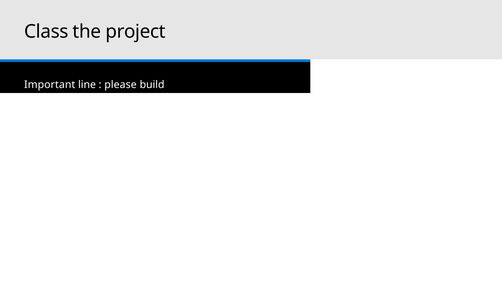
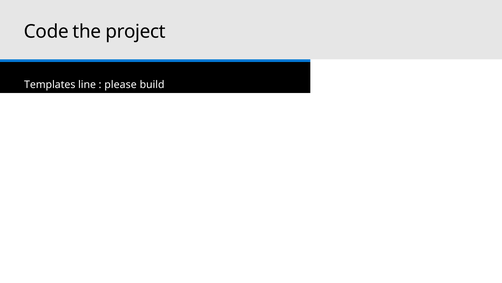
Class: Class -> Code
Important: Important -> Templates
